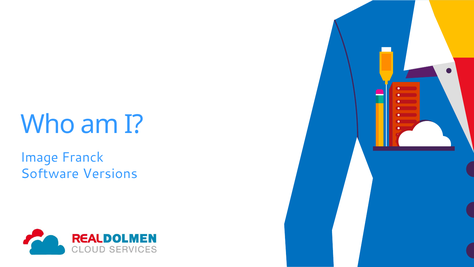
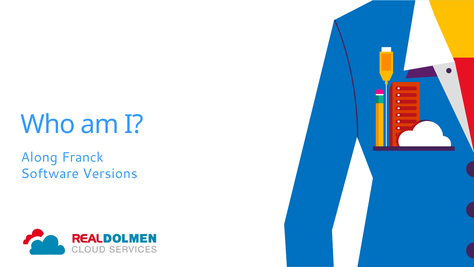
Image: Image -> Along
